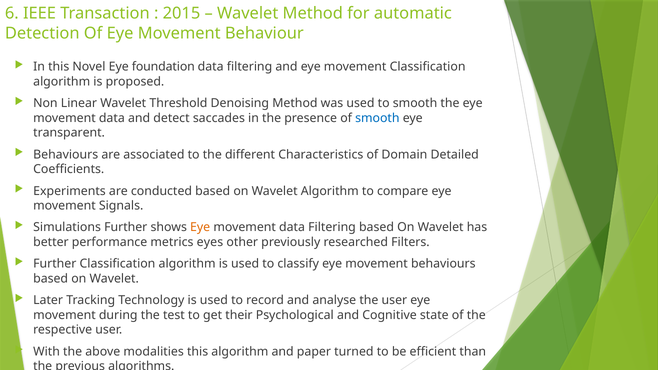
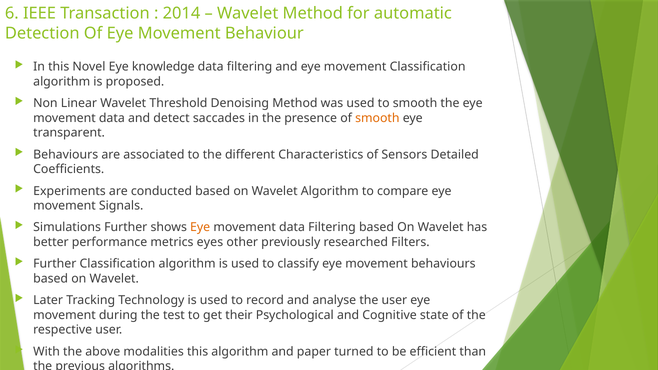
2015: 2015 -> 2014
foundation: foundation -> knowledge
smooth at (377, 118) colour: blue -> orange
Domain: Domain -> Sensors
